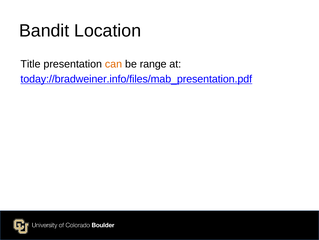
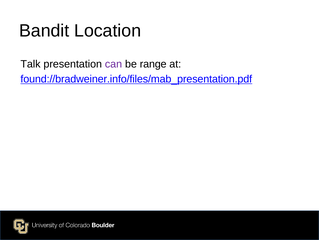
Title: Title -> Talk
can colour: orange -> purple
today://bradweiner.info/files/mab_presentation.pdf: today://bradweiner.info/files/mab_presentation.pdf -> found://bradweiner.info/files/mab_presentation.pdf
